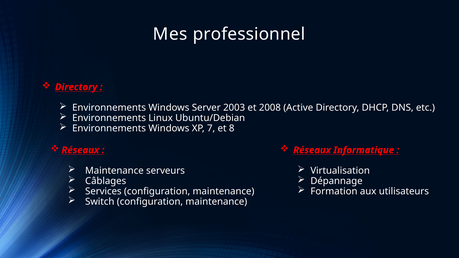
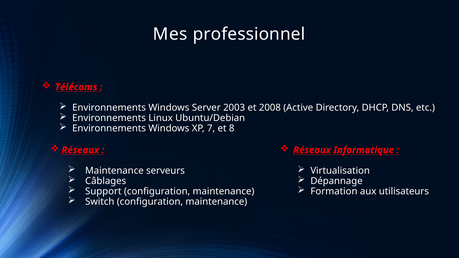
Directory at (76, 87): Directory -> Télécoms
Services: Services -> Support
